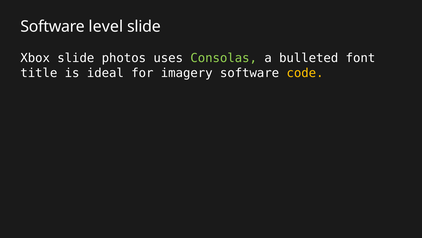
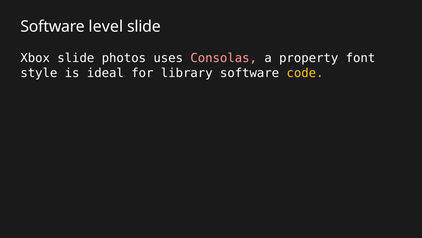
Consolas colour: light green -> pink
bulleted: bulleted -> property
title: title -> style
imagery: imagery -> library
